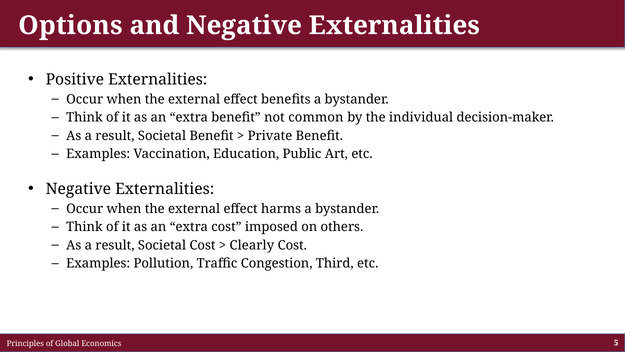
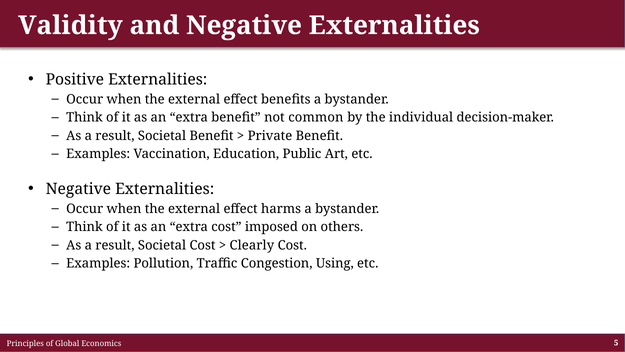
Options: Options -> Validity
Third: Third -> Using
